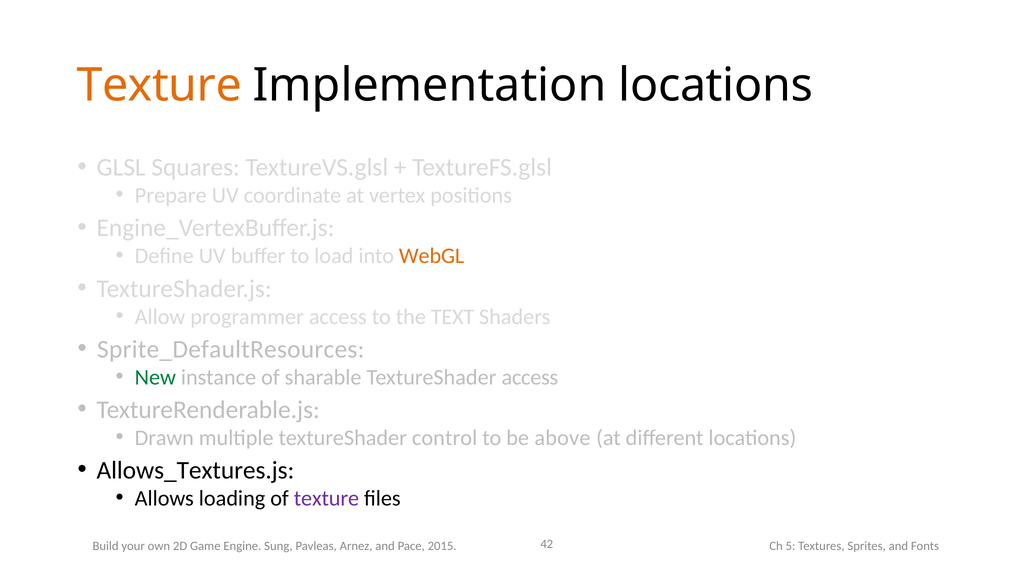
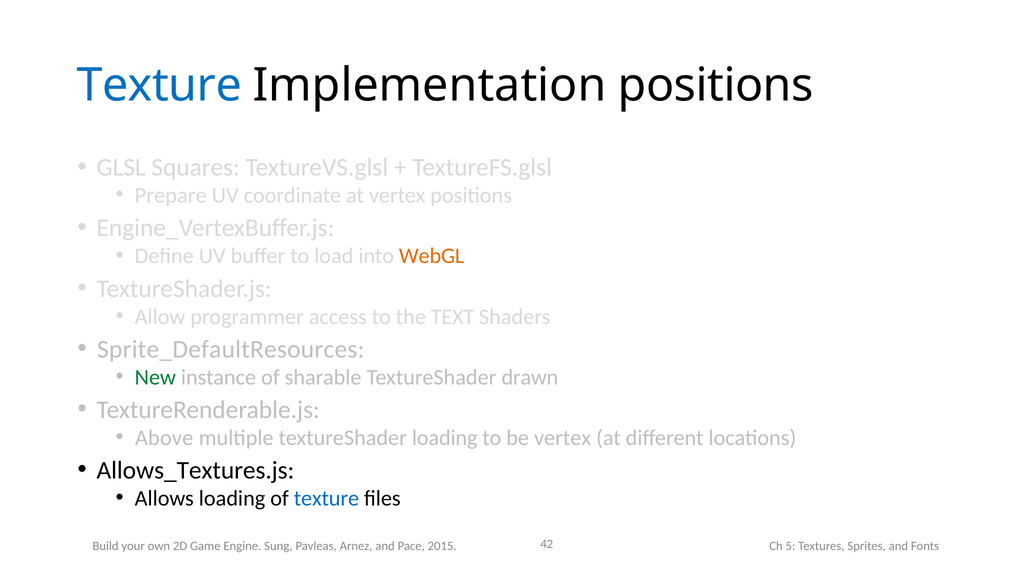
Texture at (159, 85) colour: orange -> blue
Implementation locations: locations -> positions
TextureShader access: access -> drawn
Drawn: Drawn -> Above
textureShader control: control -> loading
be above: above -> vertex
texture at (326, 498) colour: purple -> blue
